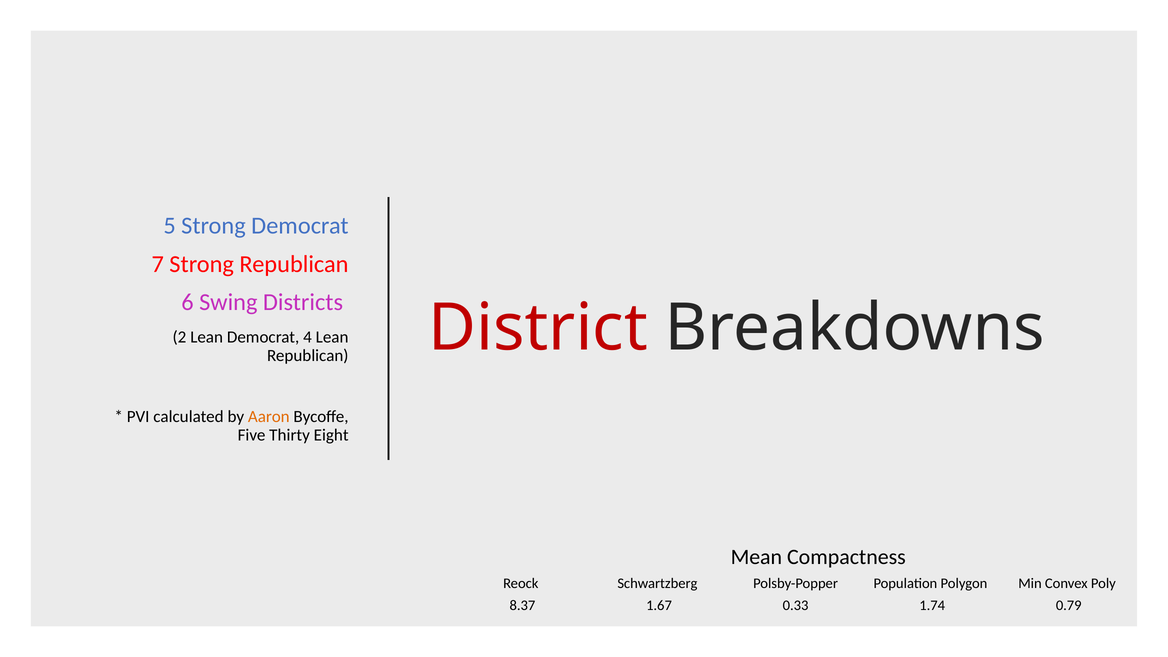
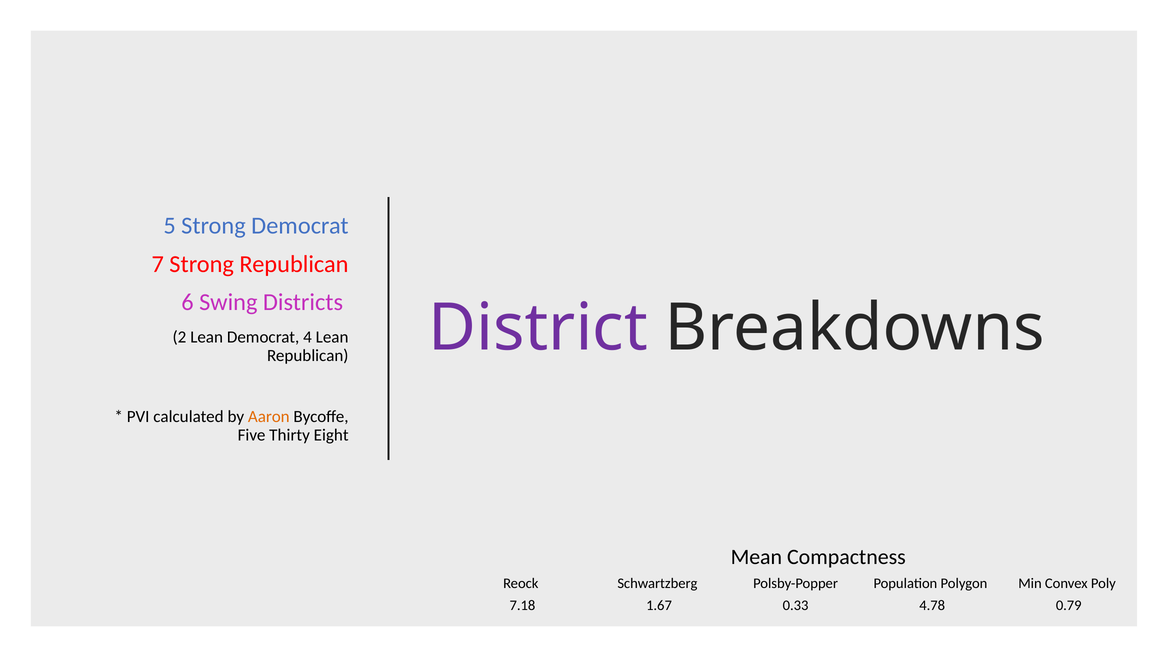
District colour: red -> purple
8.37: 8.37 -> 7.18
1.74: 1.74 -> 4.78
